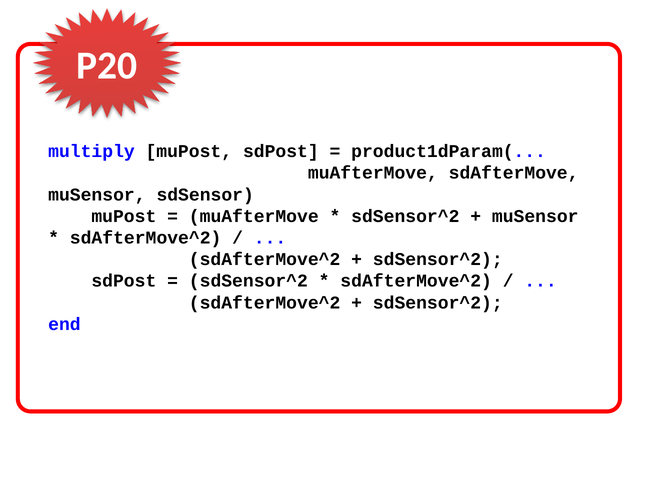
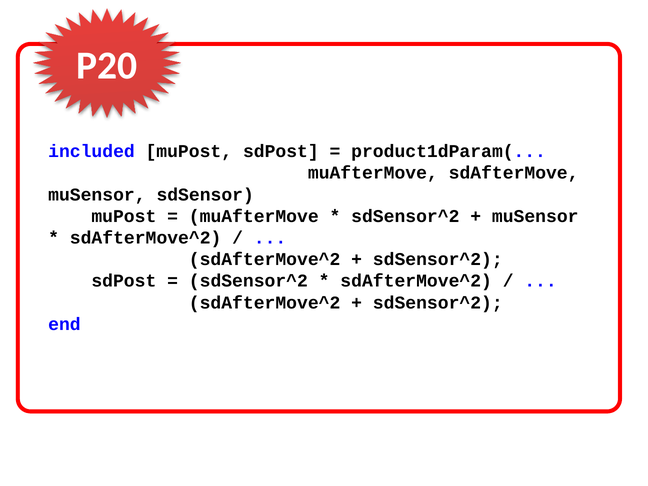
multiply: multiply -> included
